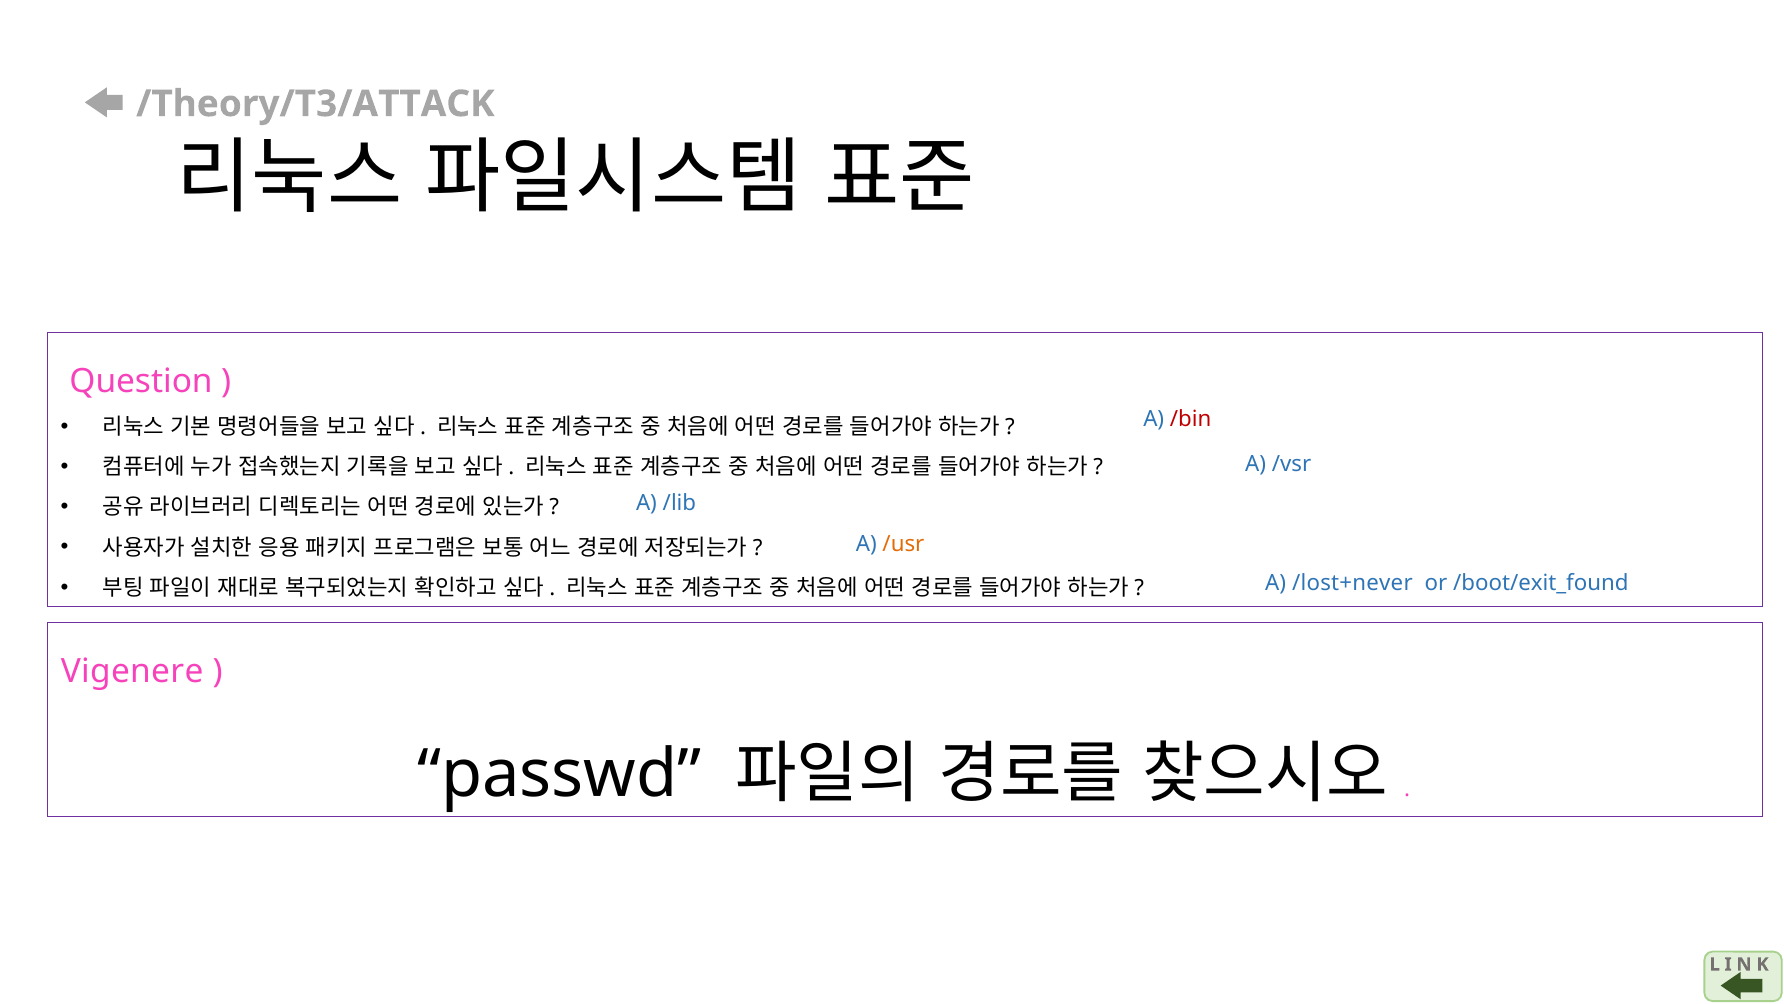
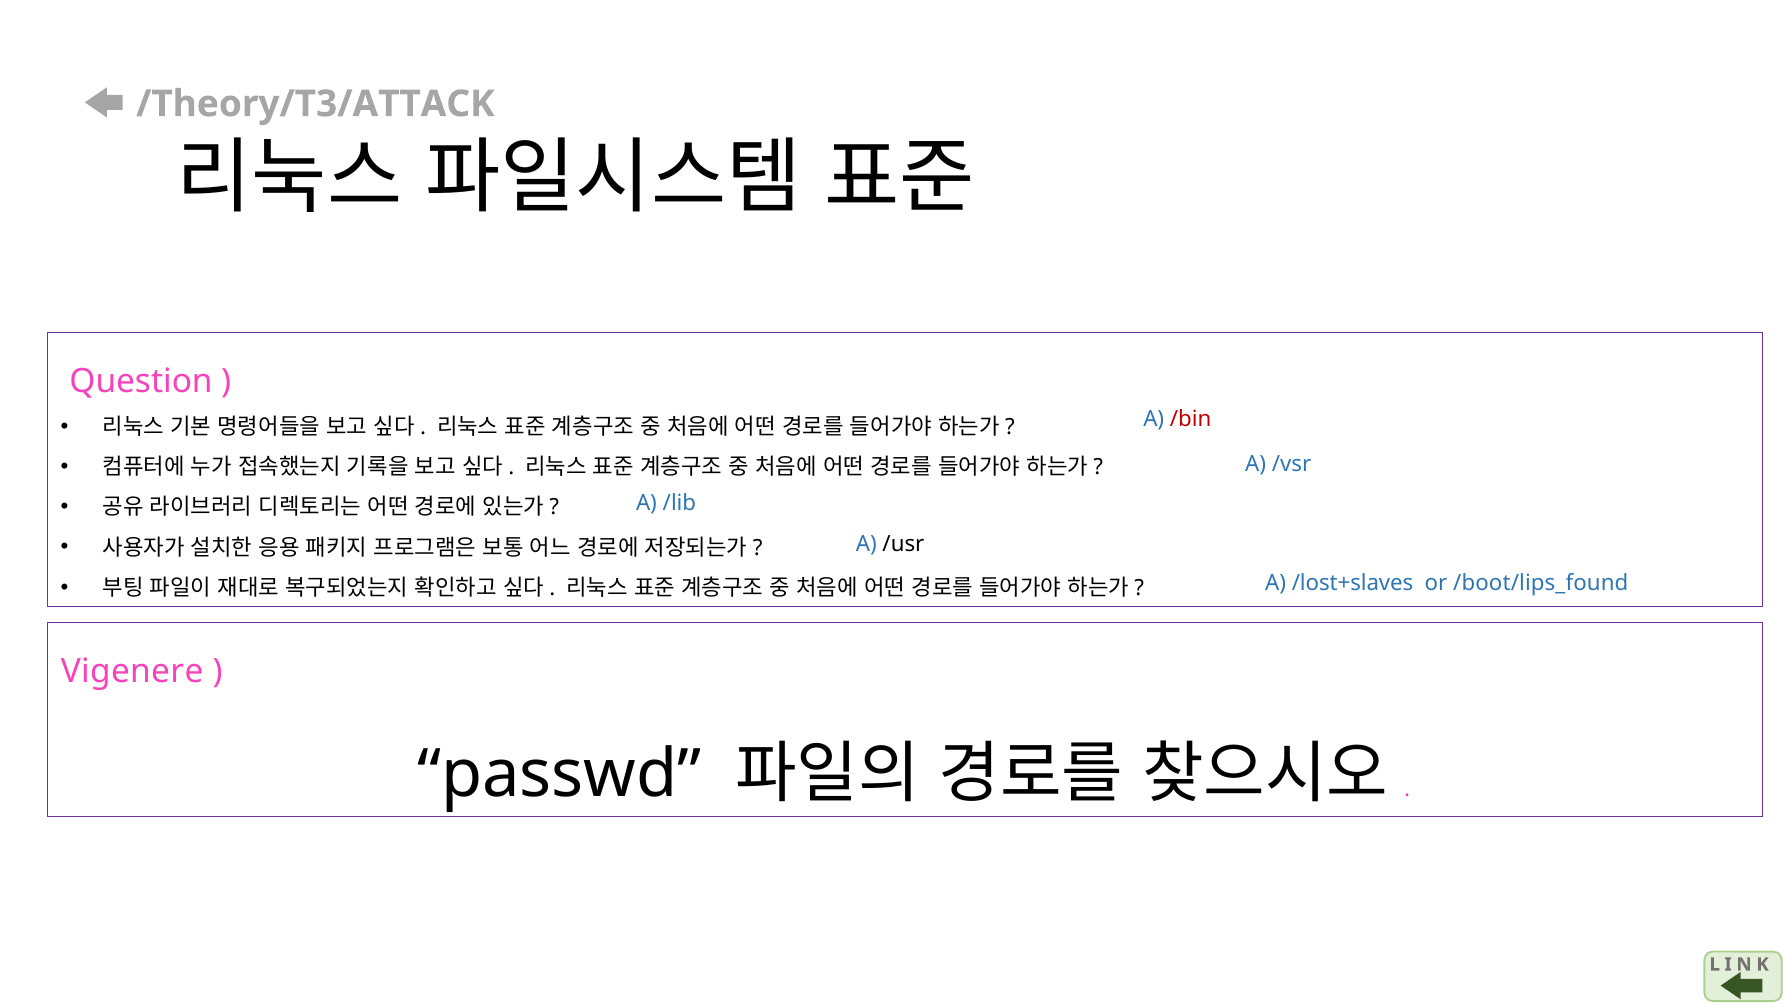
/usr colour: orange -> black
/lost+never: /lost+never -> /lost+slaves
/boot/exit_found: /boot/exit_found -> /boot/lips_found
